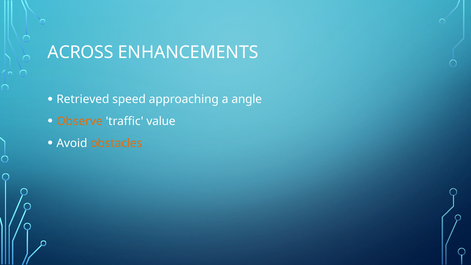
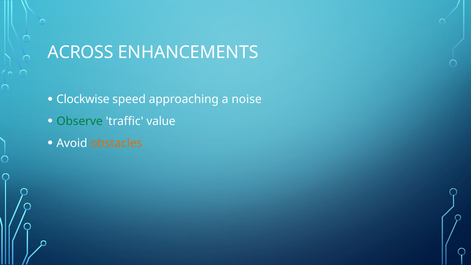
Retrieved: Retrieved -> Clockwise
angle: angle -> noise
Observe colour: orange -> green
